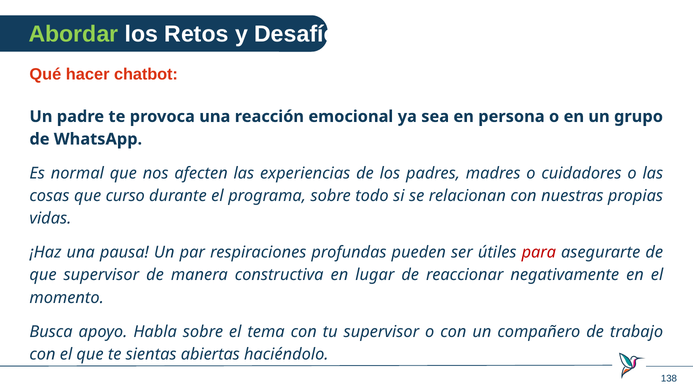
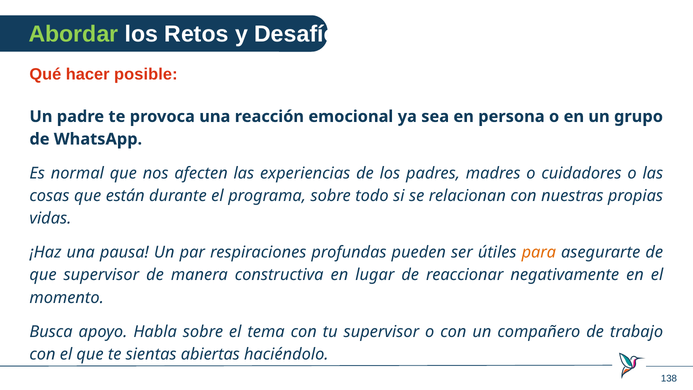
chatbot: chatbot -> posible
curso: curso -> están
para colour: red -> orange
